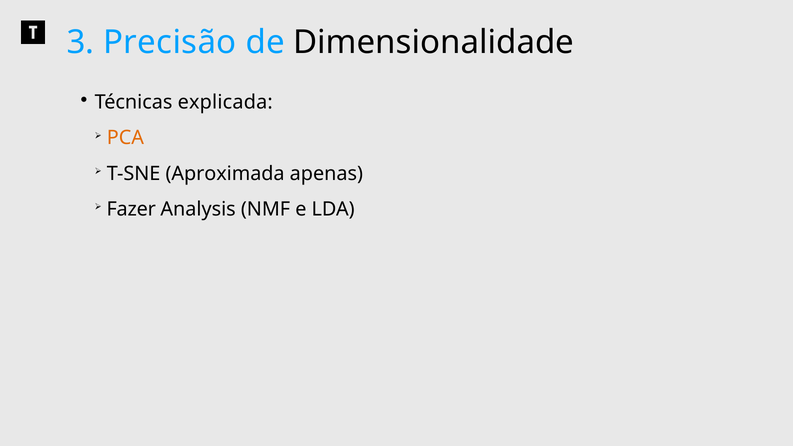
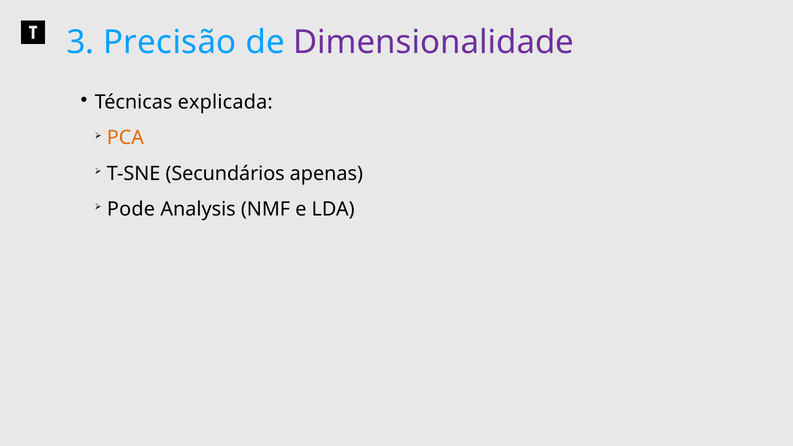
Dimensionalidade colour: black -> purple
Aproximada: Aproximada -> Secundários
Fazer: Fazer -> Pode
